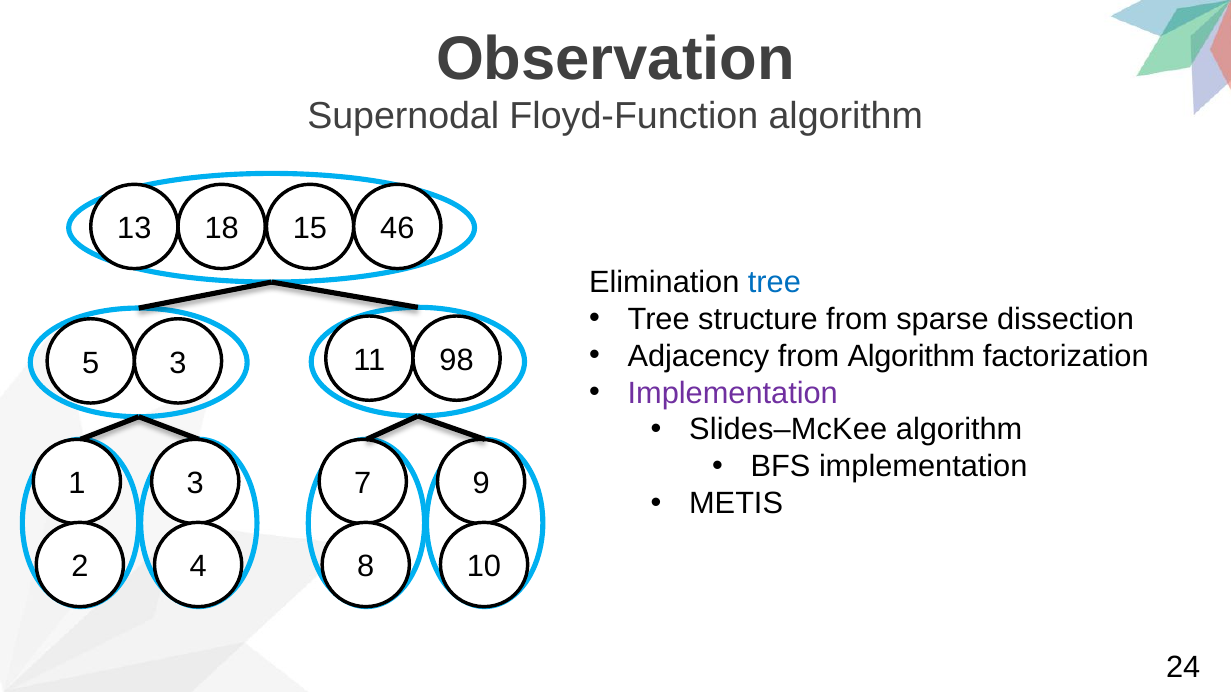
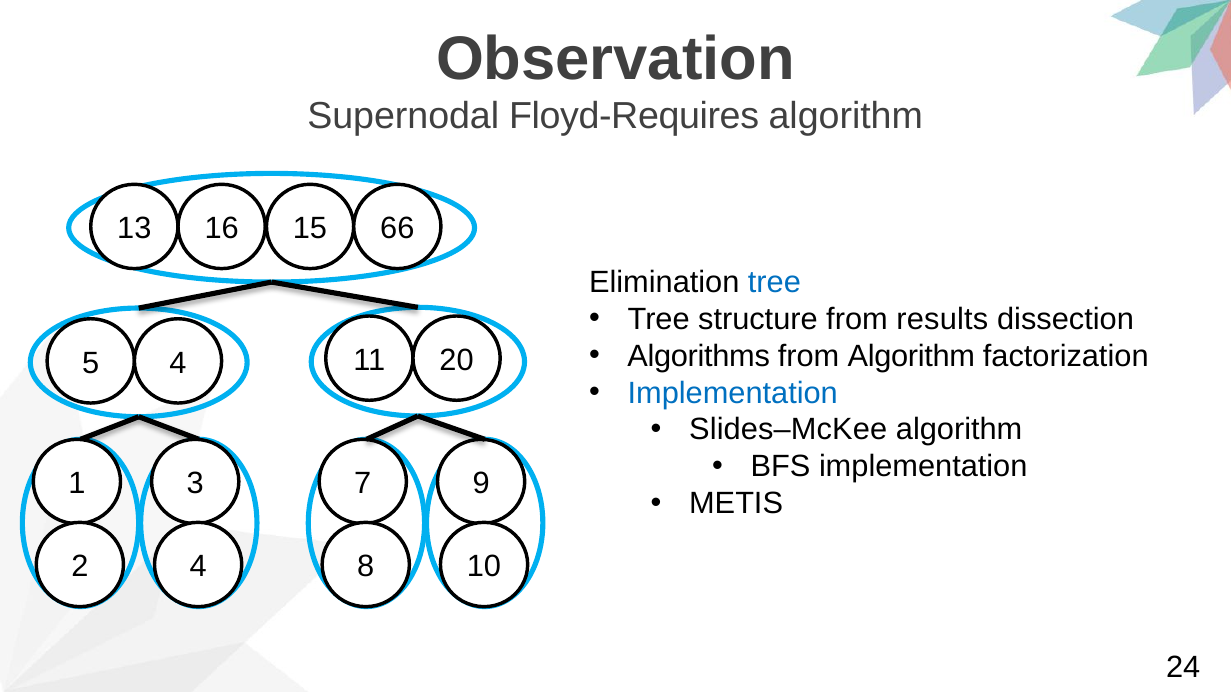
Floyd-Function: Floyd-Function -> Floyd-Requires
18: 18 -> 16
46: 46 -> 66
sparse: sparse -> results
Adjacency: Adjacency -> Algorithms
5 3: 3 -> 4
98: 98 -> 20
Implementation at (733, 393) colour: purple -> blue
